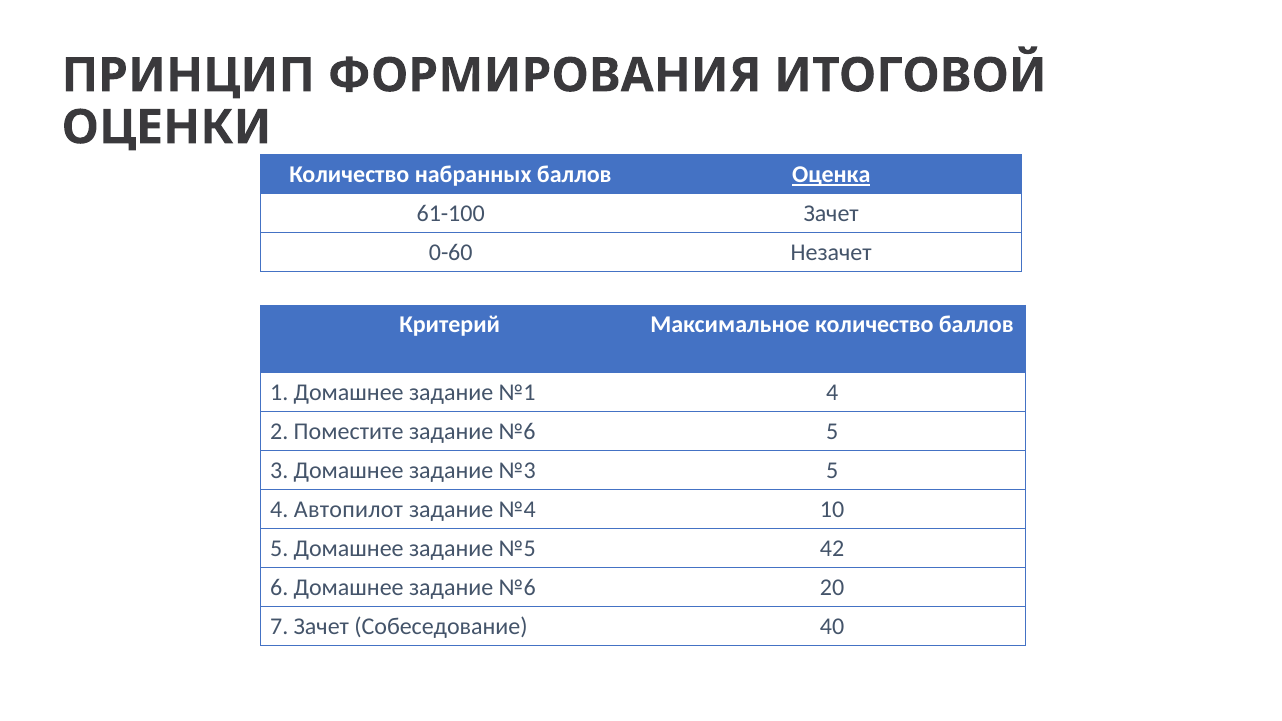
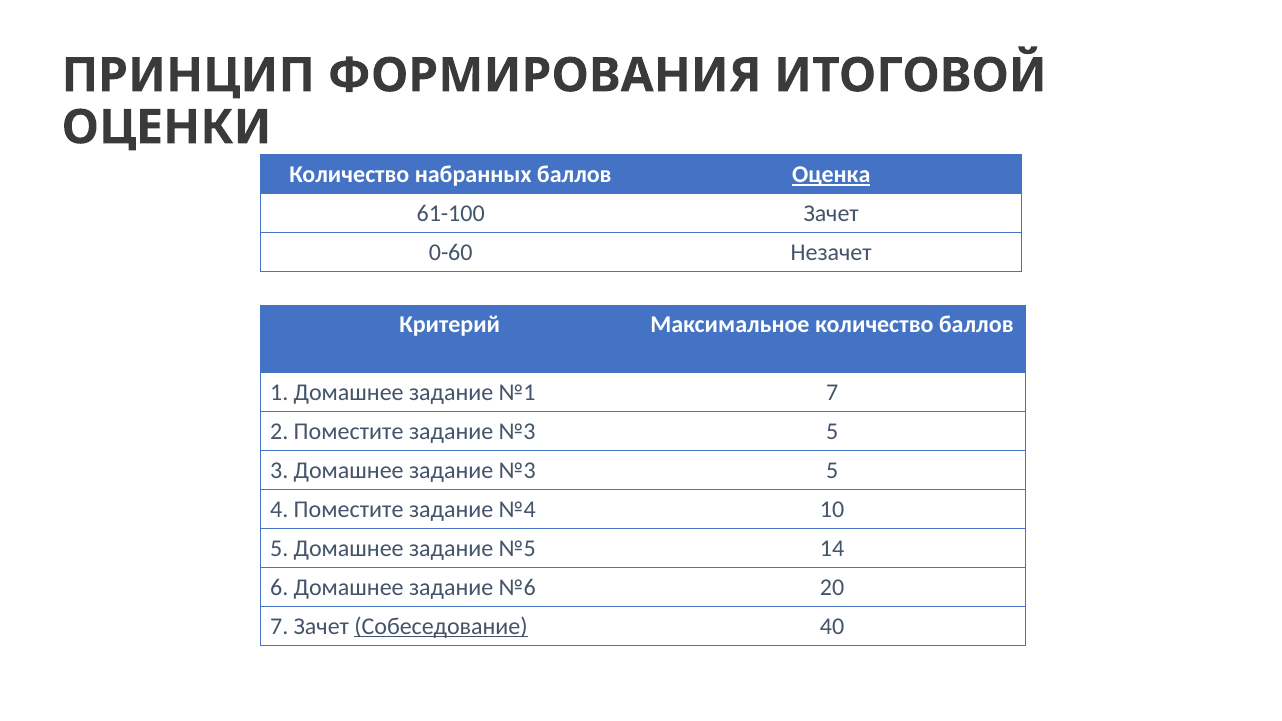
№1 4: 4 -> 7
№6 at (517, 431): №6 -> №3
4 Автопилот: Автопилот -> Поместите
42: 42 -> 14
Собеседование underline: none -> present
